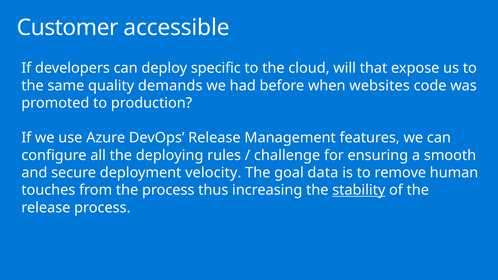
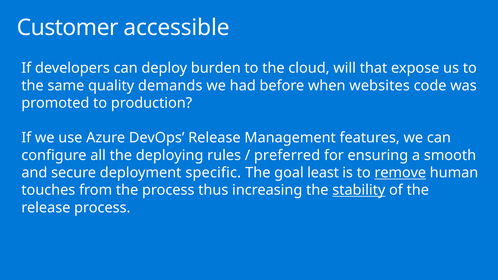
specific: specific -> burden
challenge: challenge -> preferred
velocity: velocity -> specific
data: data -> least
remove underline: none -> present
